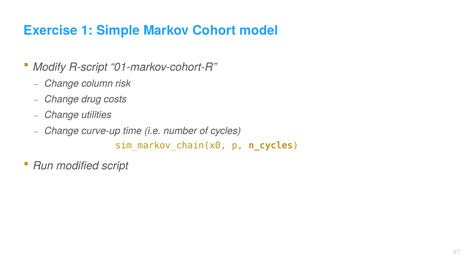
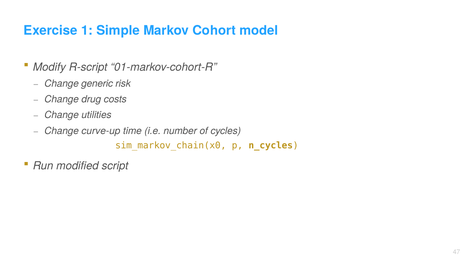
column: column -> generic
